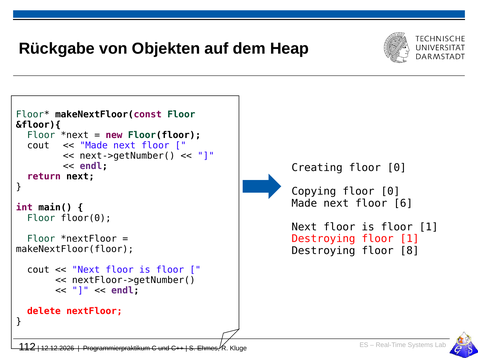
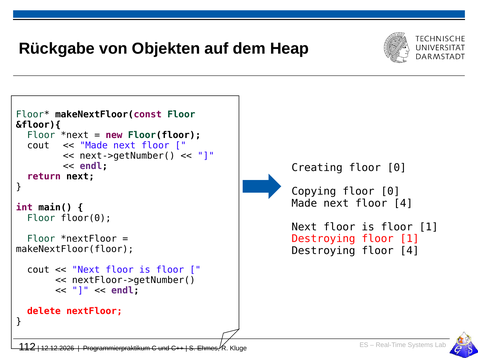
next floor 6: 6 -> 4
Destroying floor 8: 8 -> 4
